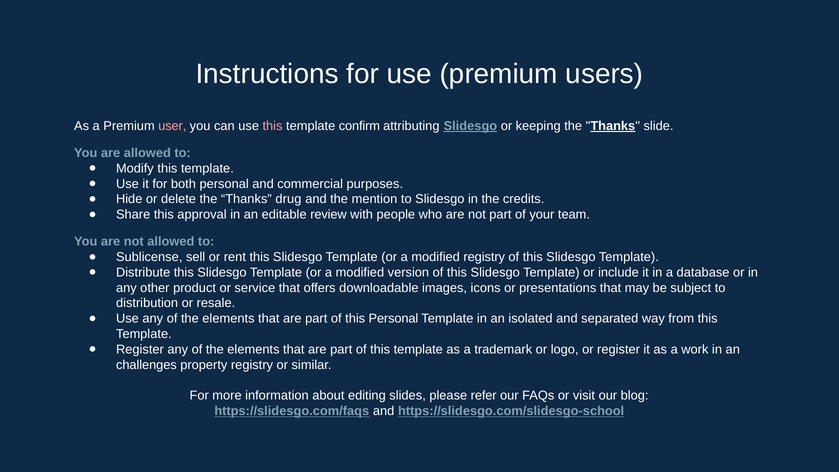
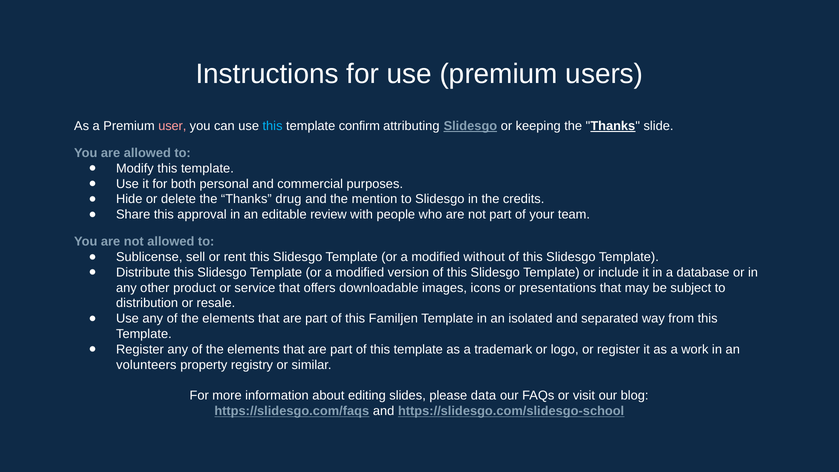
this at (273, 126) colour: pink -> light blue
modified registry: registry -> without
this Personal: Personal -> Familjen
challenges: challenges -> volunteers
refer: refer -> data
